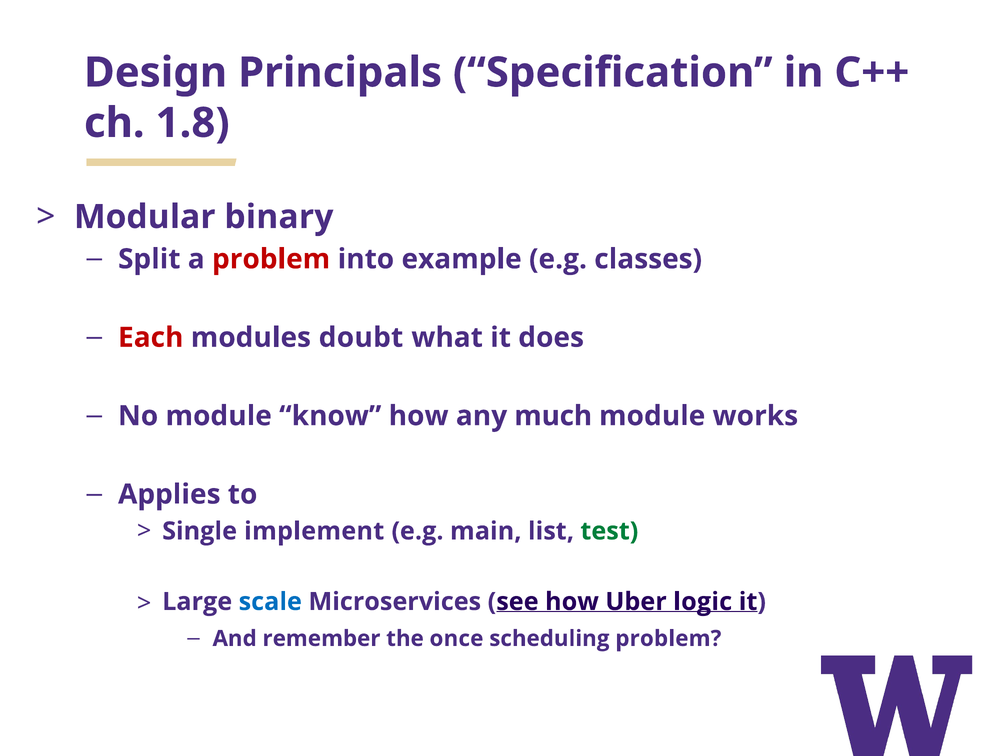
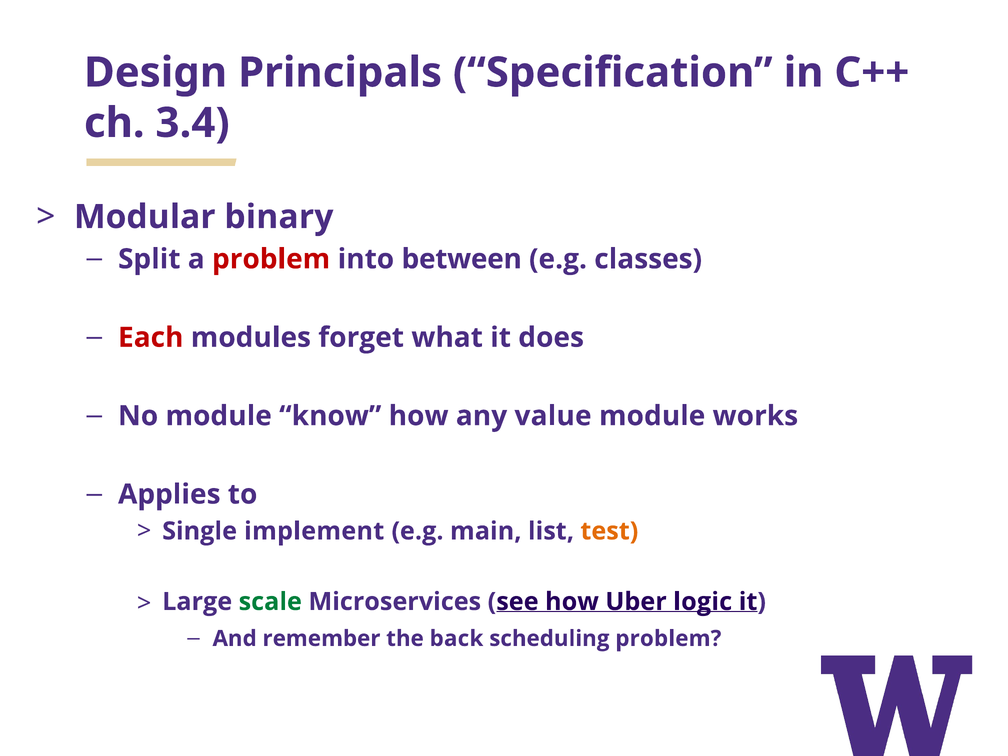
1.8: 1.8 -> 3.4
example: example -> between
doubt: doubt -> forget
much: much -> value
test colour: green -> orange
scale colour: blue -> green
once: once -> back
